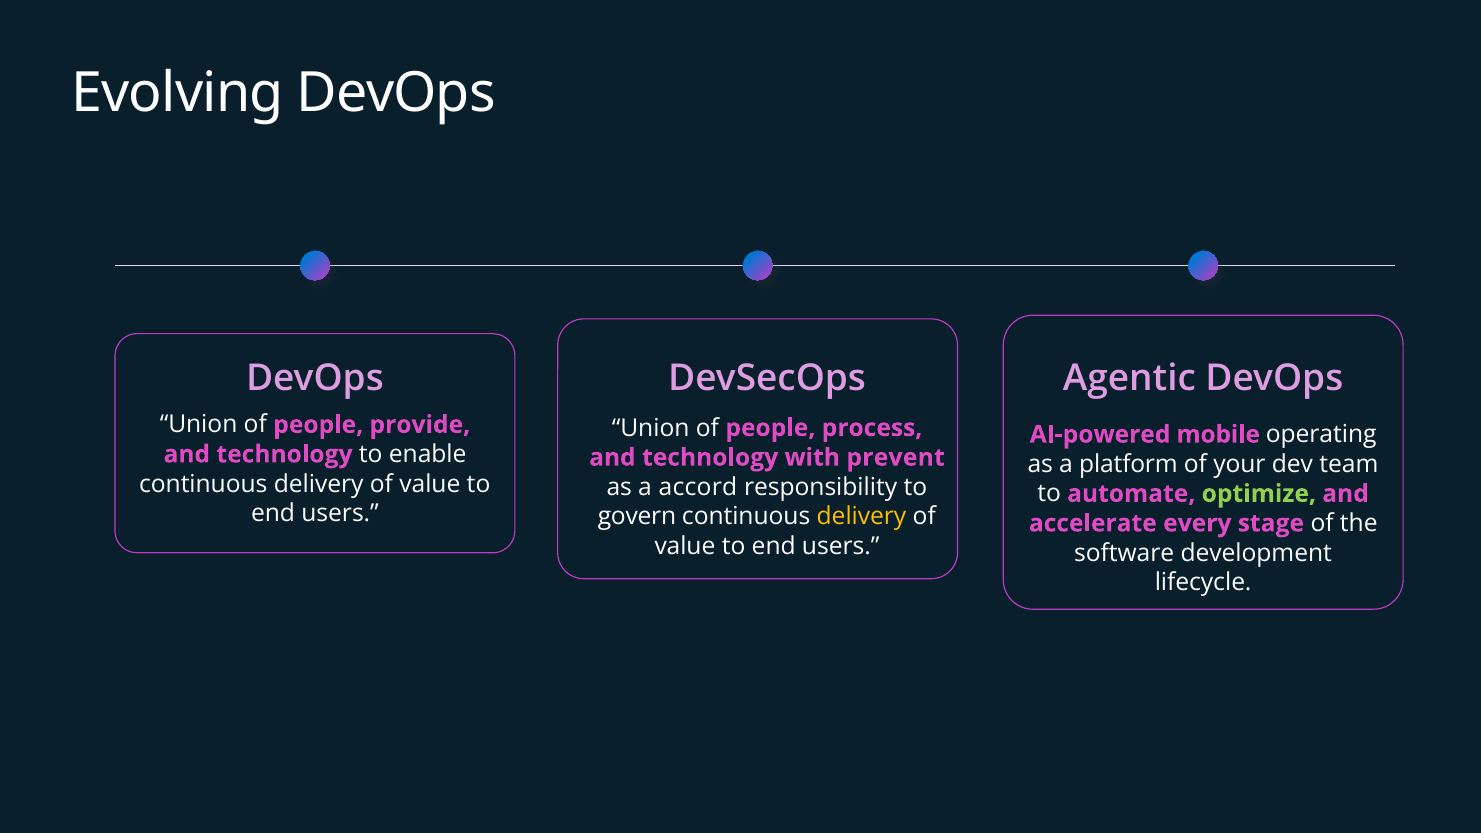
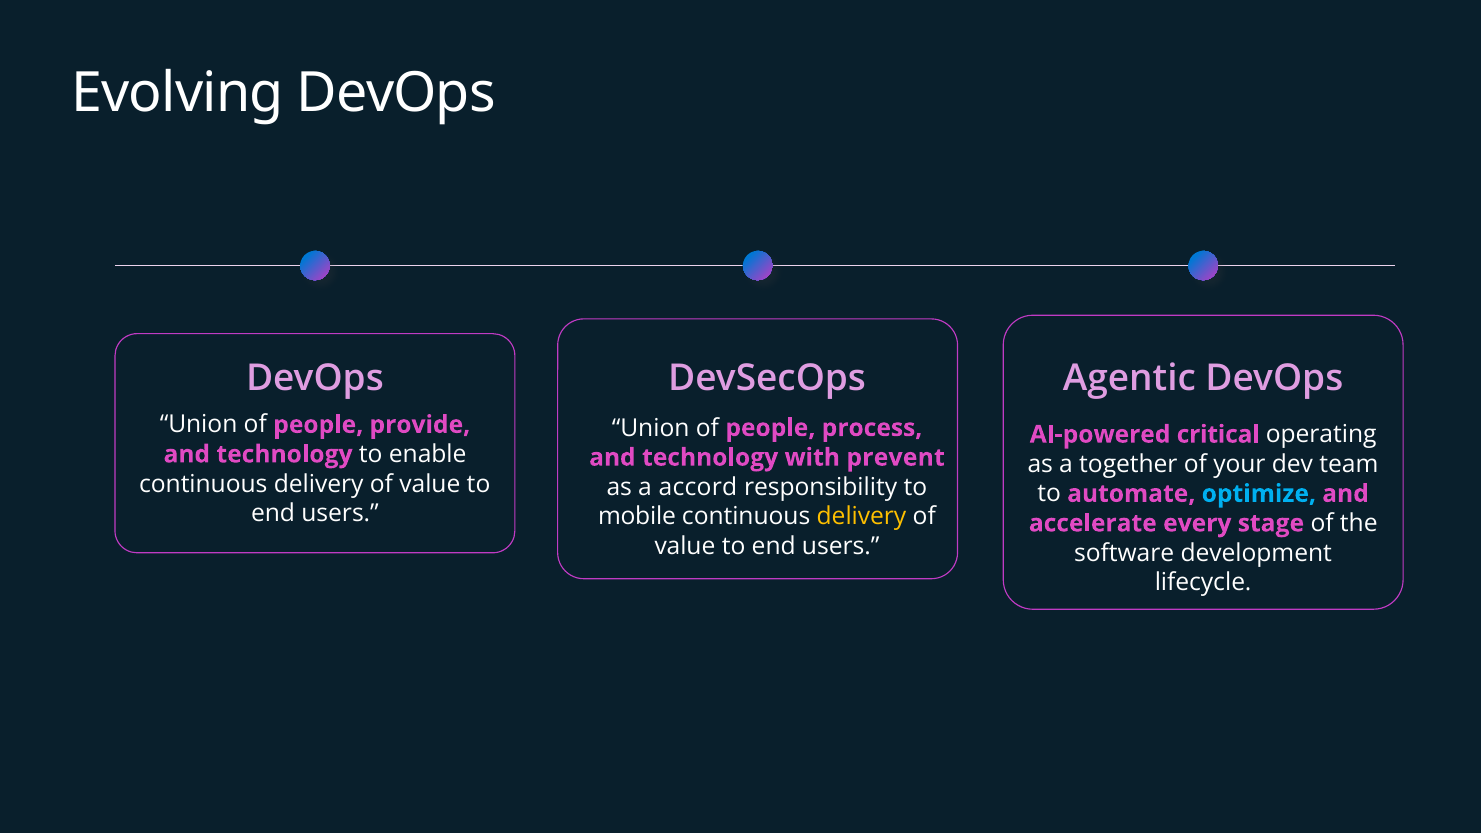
mobile: mobile -> critical
platform: platform -> together
optimize colour: light green -> light blue
govern: govern -> mobile
